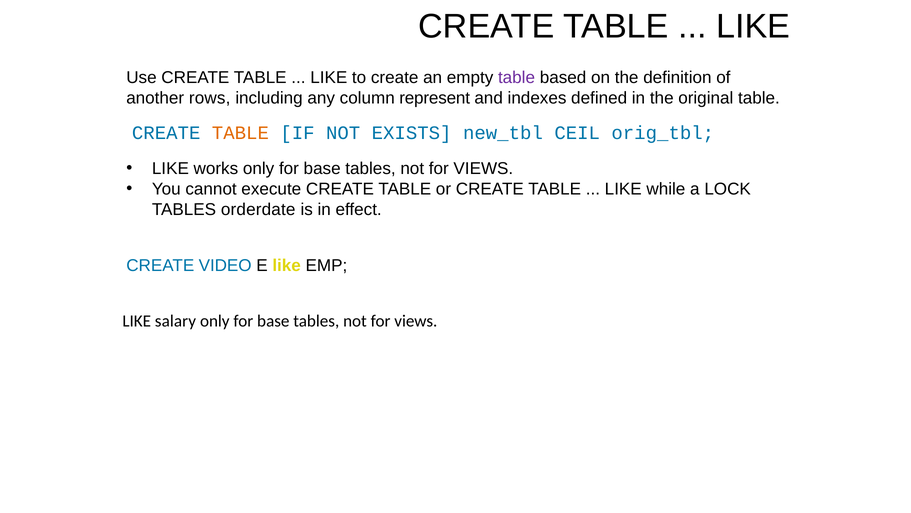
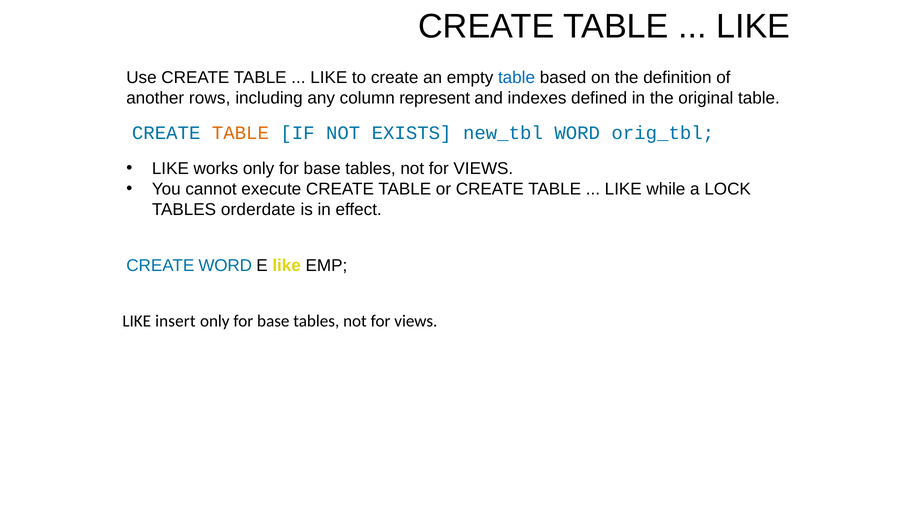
table at (517, 77) colour: purple -> blue
new_tbl CEIL: CEIL -> WORD
CREATE VIDEO: VIDEO -> WORD
salary: salary -> insert
